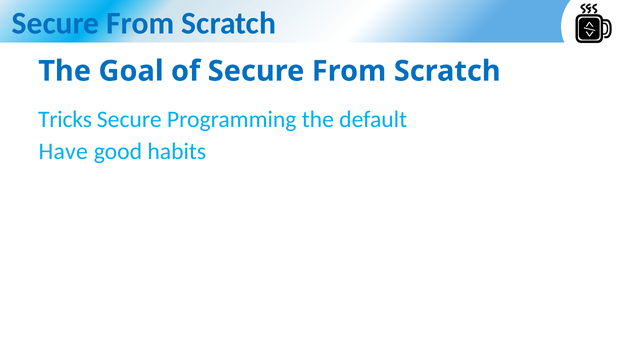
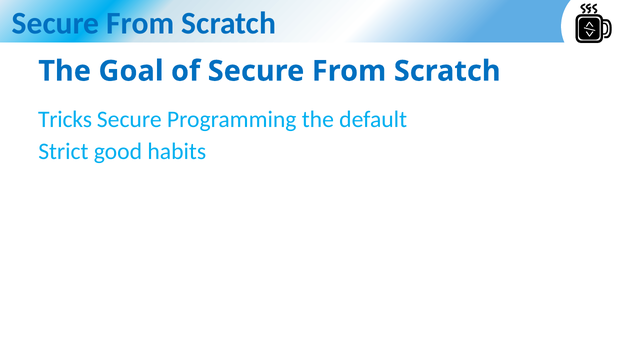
Have: Have -> Strict
